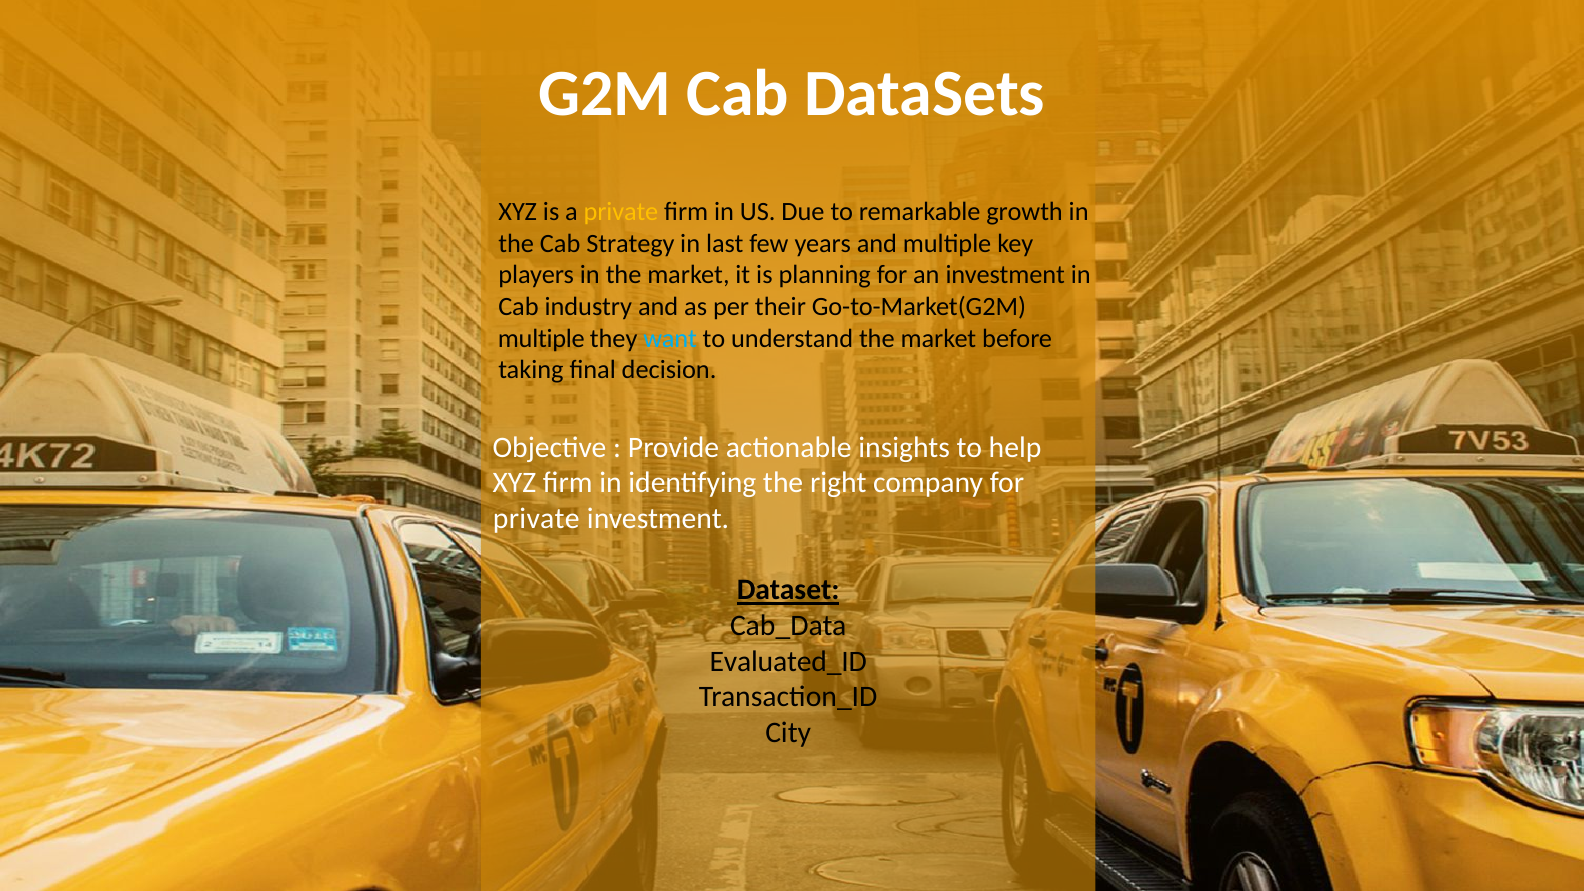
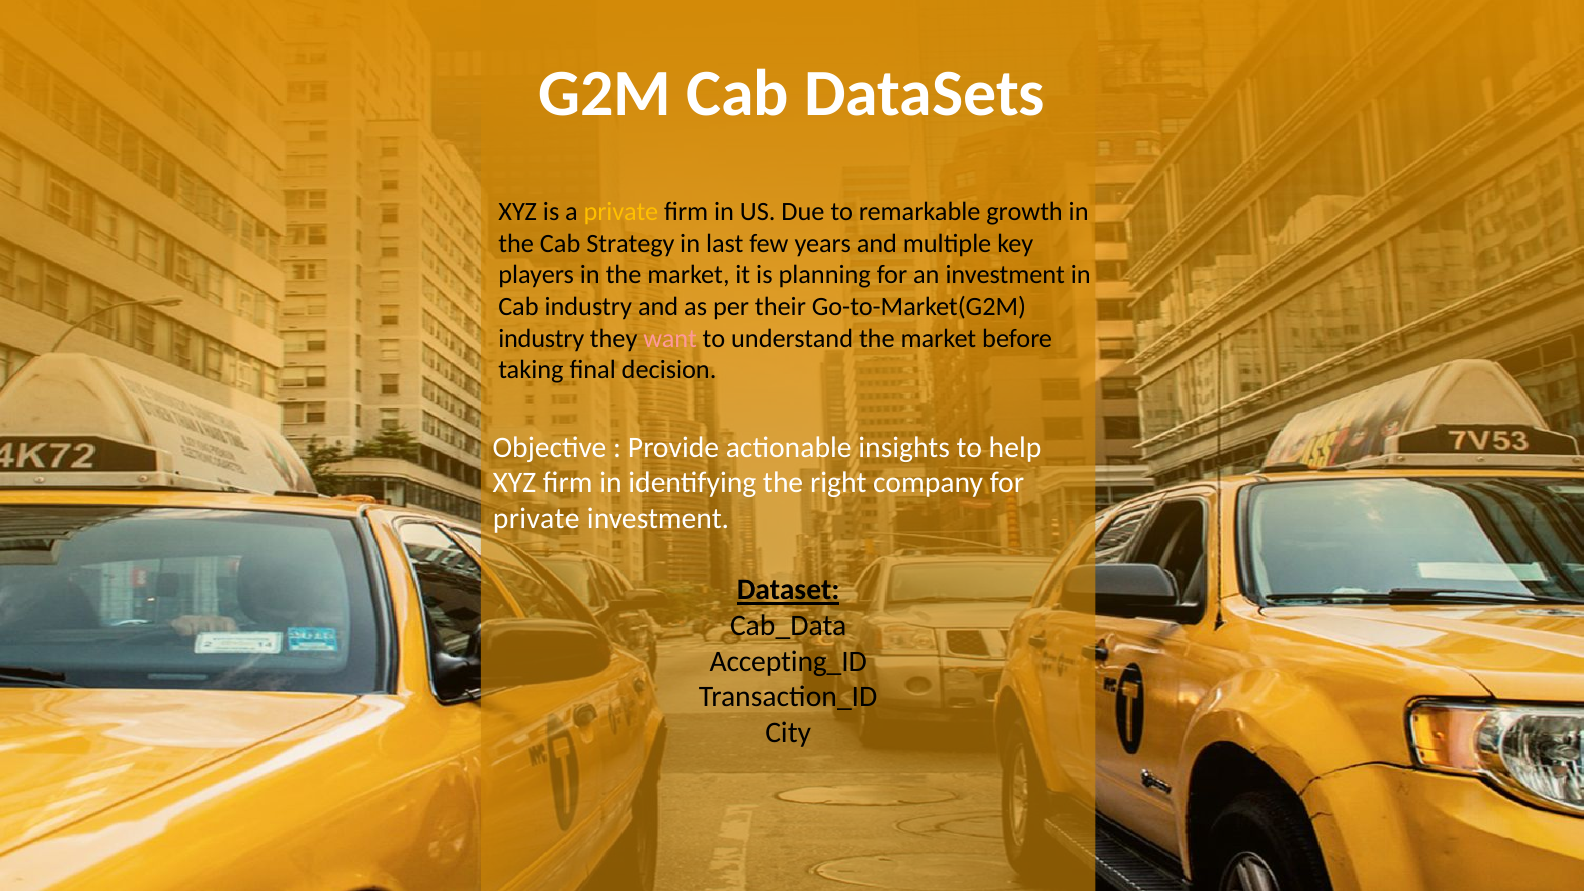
multiple at (541, 338): multiple -> industry
want colour: light blue -> pink
Evaluated_ID: Evaluated_ID -> Accepting_ID
